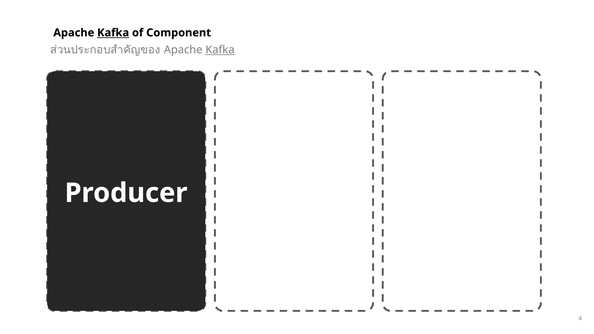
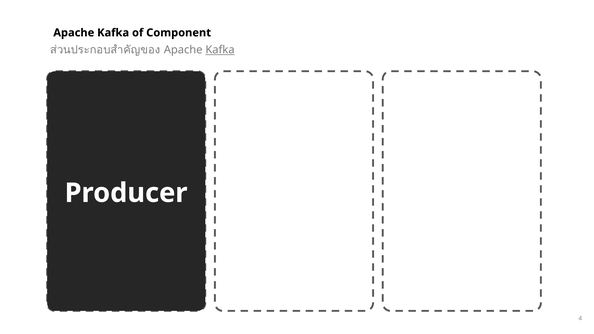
Kafka at (113, 33) underline: present -> none
